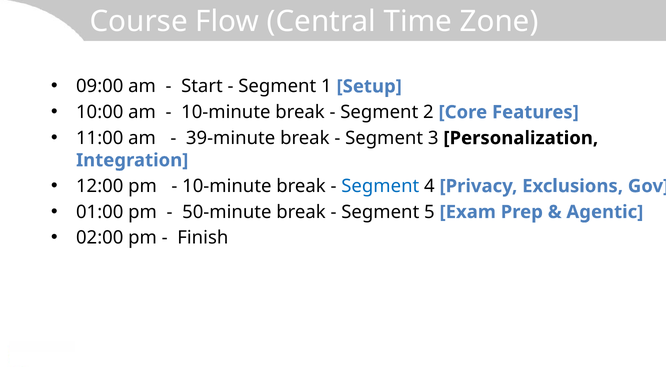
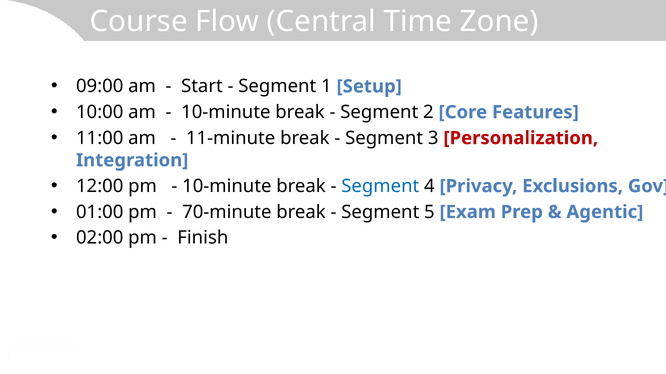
39-minute: 39-minute -> 11-minute
Personalization colour: black -> red
50-minute: 50-minute -> 70-minute
